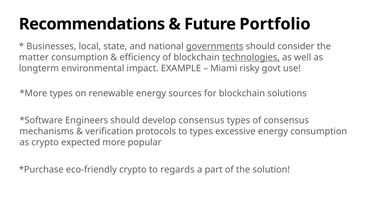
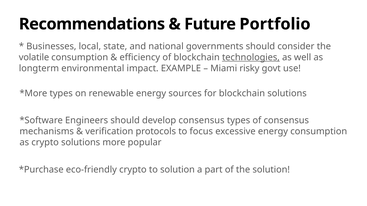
governments underline: present -> none
matter: matter -> volatile
to types: types -> focus
crypto expected: expected -> solutions
to regards: regards -> solution
